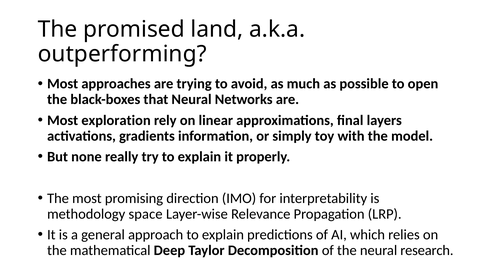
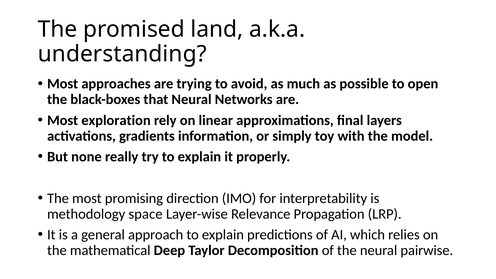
outperforming: outperforming -> understanding
research: research -> pairwise
